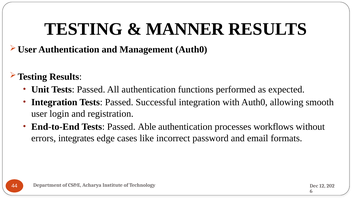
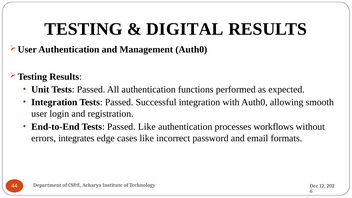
MANNER: MANNER -> DIGITAL
Passed Able: Able -> Like
